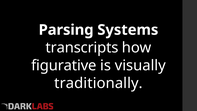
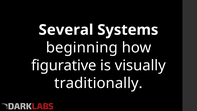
Parsing: Parsing -> Several
transcripts: transcripts -> beginning
